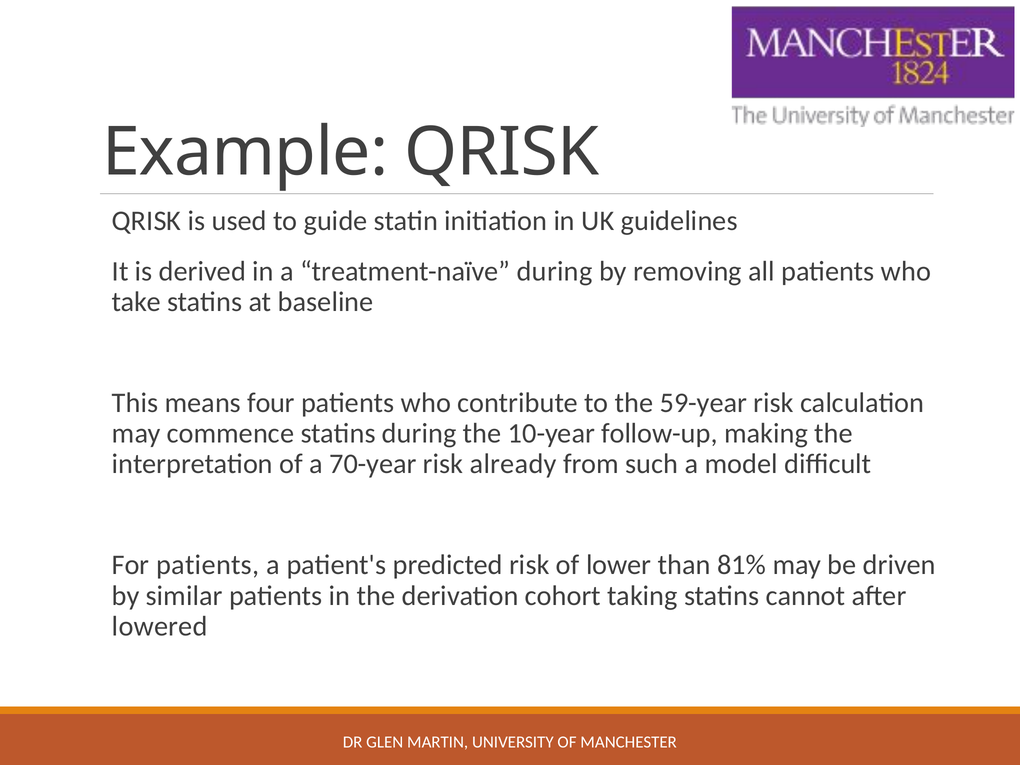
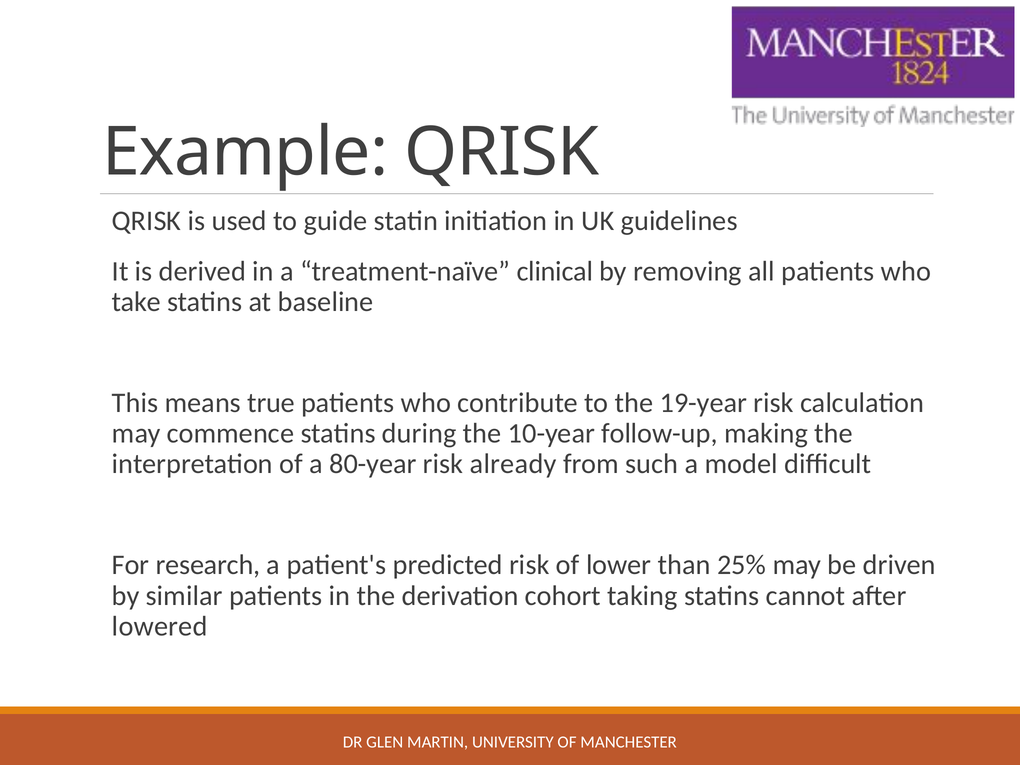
treatment-naïve during: during -> clinical
four: four -> true
59-year: 59-year -> 19-year
70-year: 70-year -> 80-year
For patients: patients -> research
81%: 81% -> 25%
